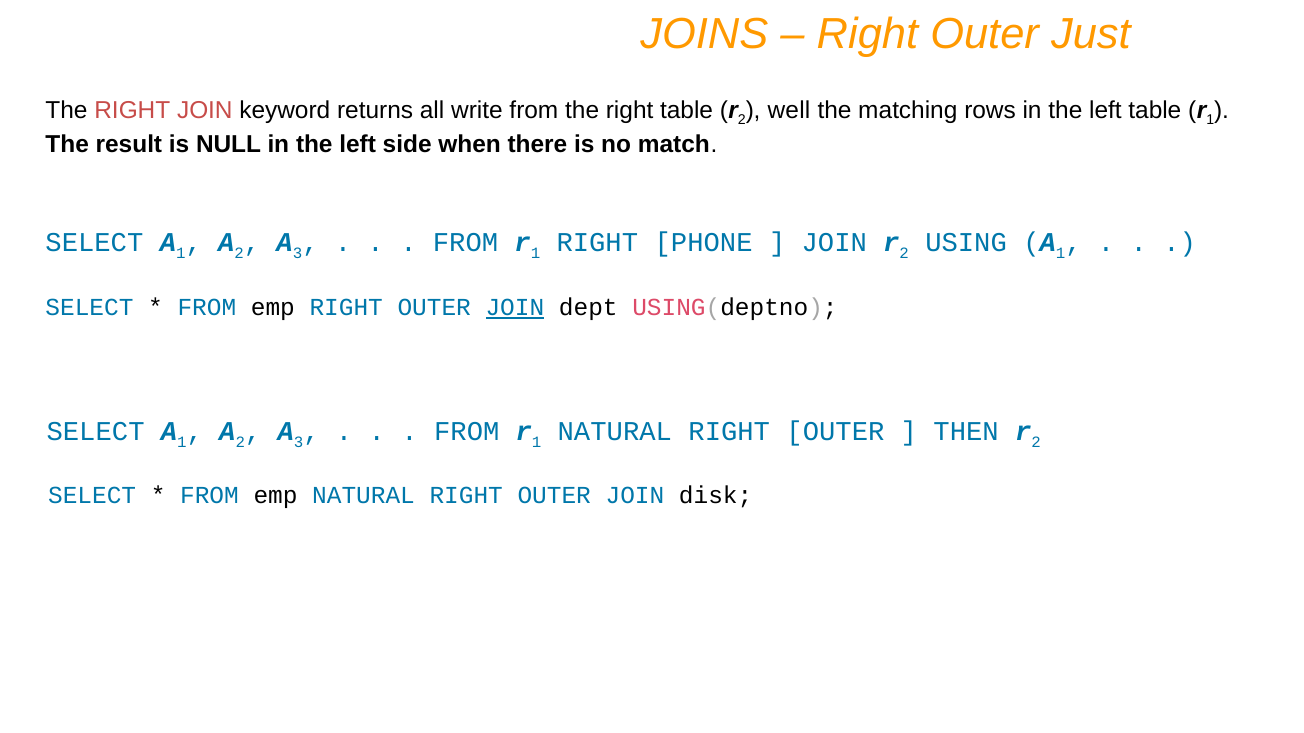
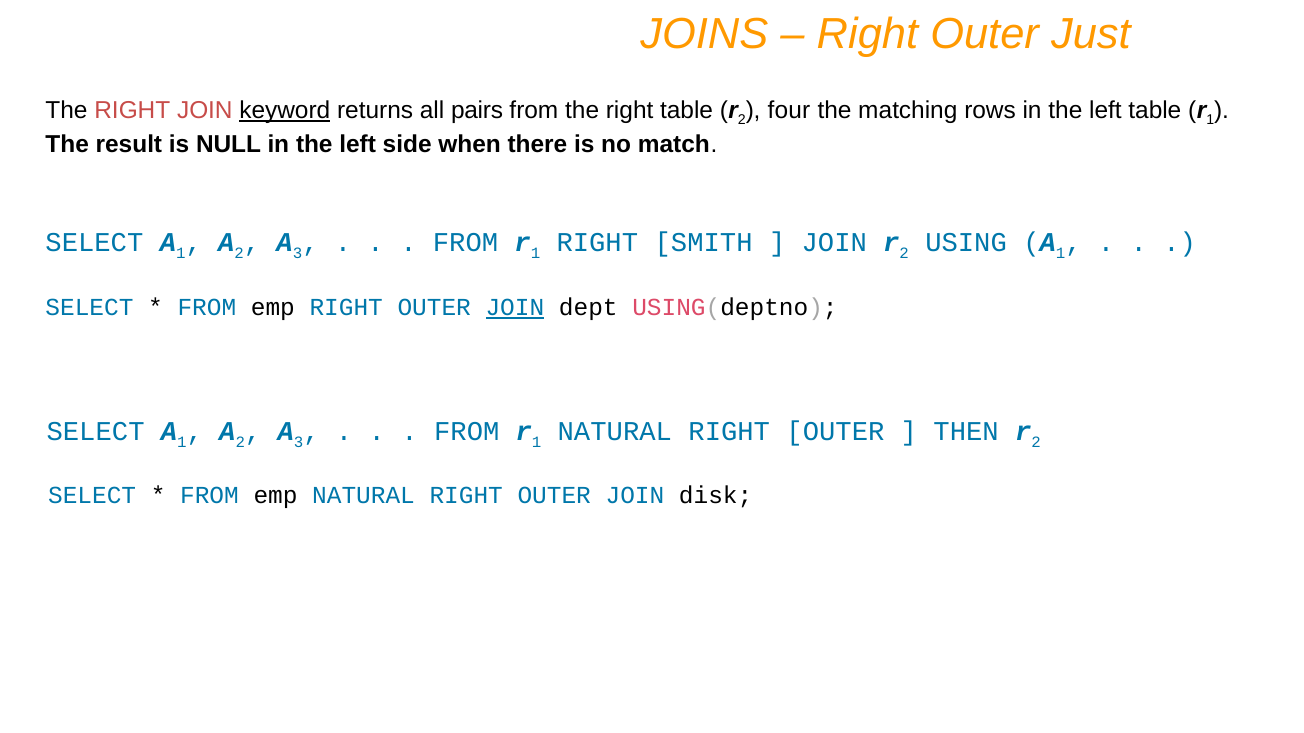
keyword underline: none -> present
write: write -> pairs
well: well -> four
PHONE: PHONE -> SMITH
